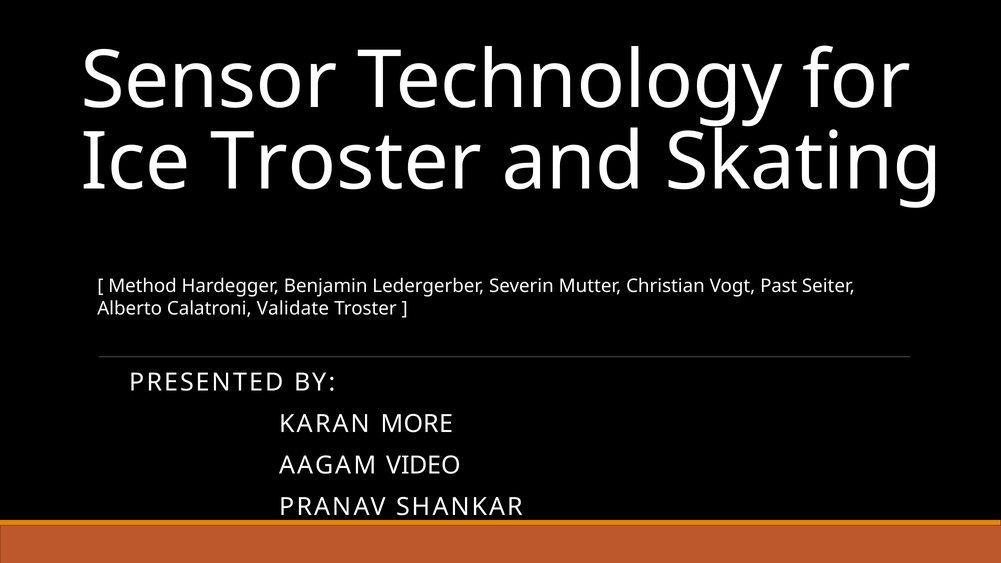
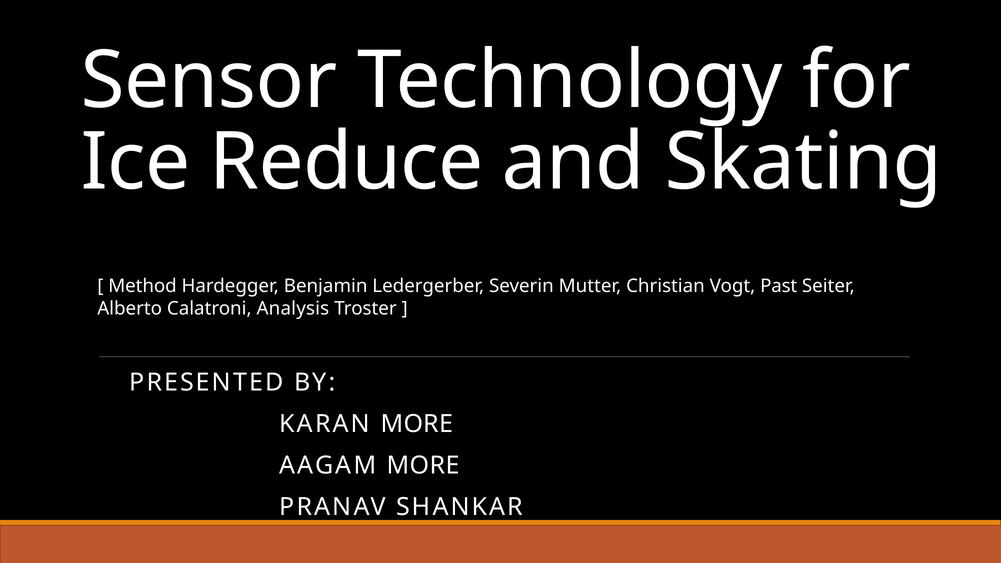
Ice Troster: Troster -> Reduce
Validate: Validate -> Analysis
AAGAM VIDEO: VIDEO -> MORE
